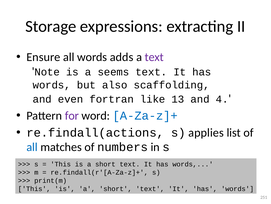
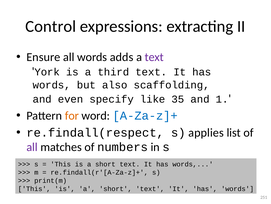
Storage: Storage -> Control
Note: Note -> York
seems: seems -> third
fortran: fortran -> specify
13: 13 -> 35
4: 4 -> 1
for colour: purple -> orange
re.findall(actions: re.findall(actions -> re.findall(respect
all at (32, 147) colour: blue -> purple
